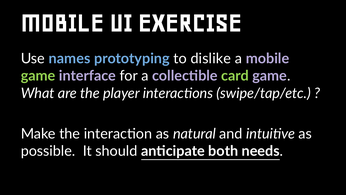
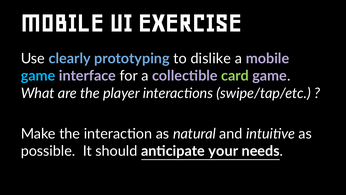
names: names -> clearly
game at (38, 76) colour: light green -> light blue
both: both -> your
